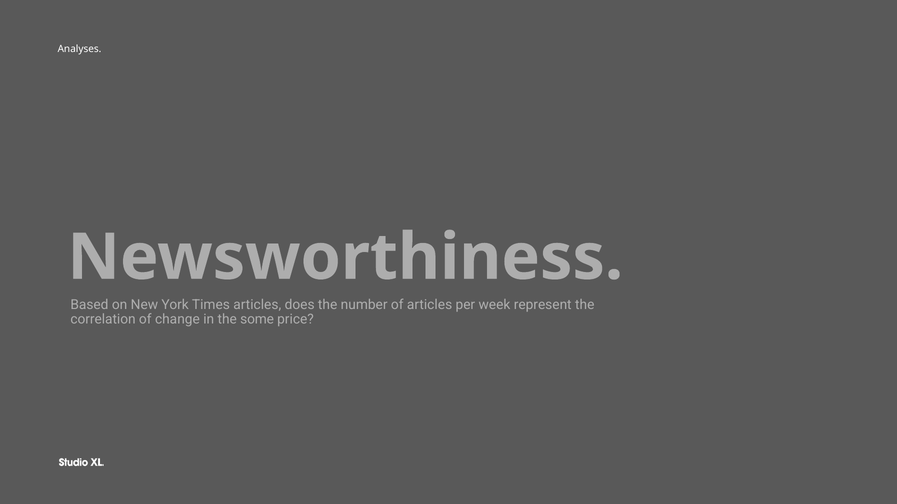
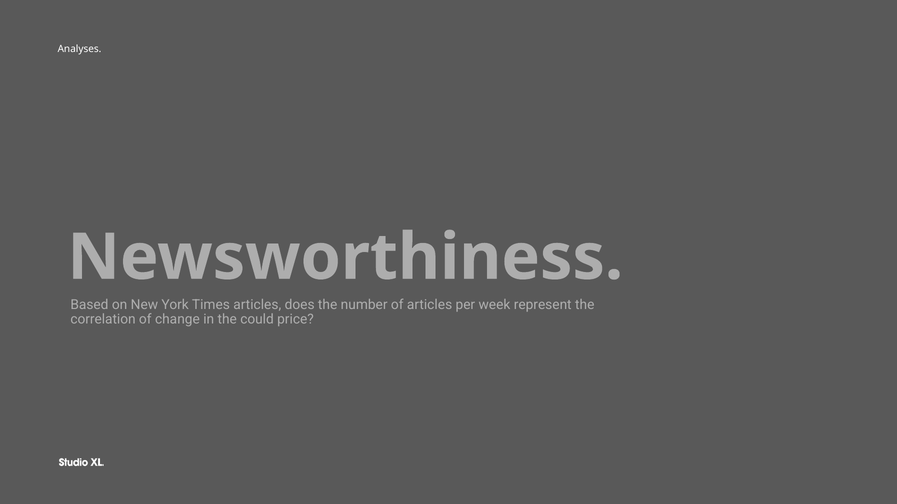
some: some -> could
